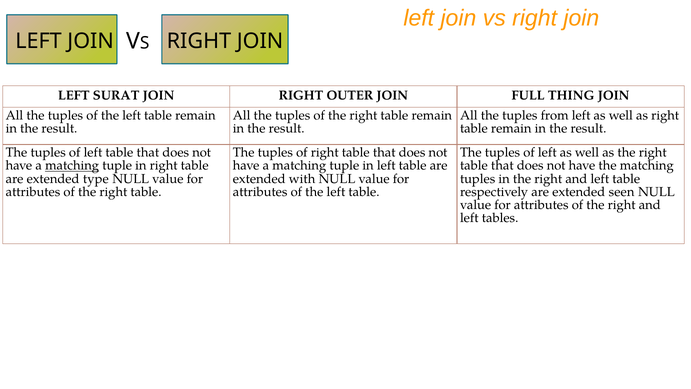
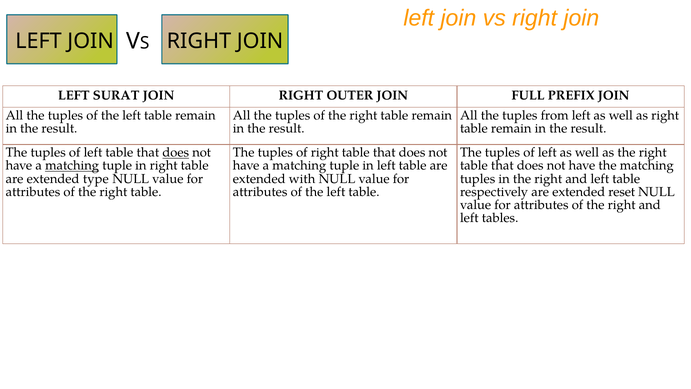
THING: THING -> PREFIX
does at (176, 153) underline: none -> present
seen: seen -> reset
